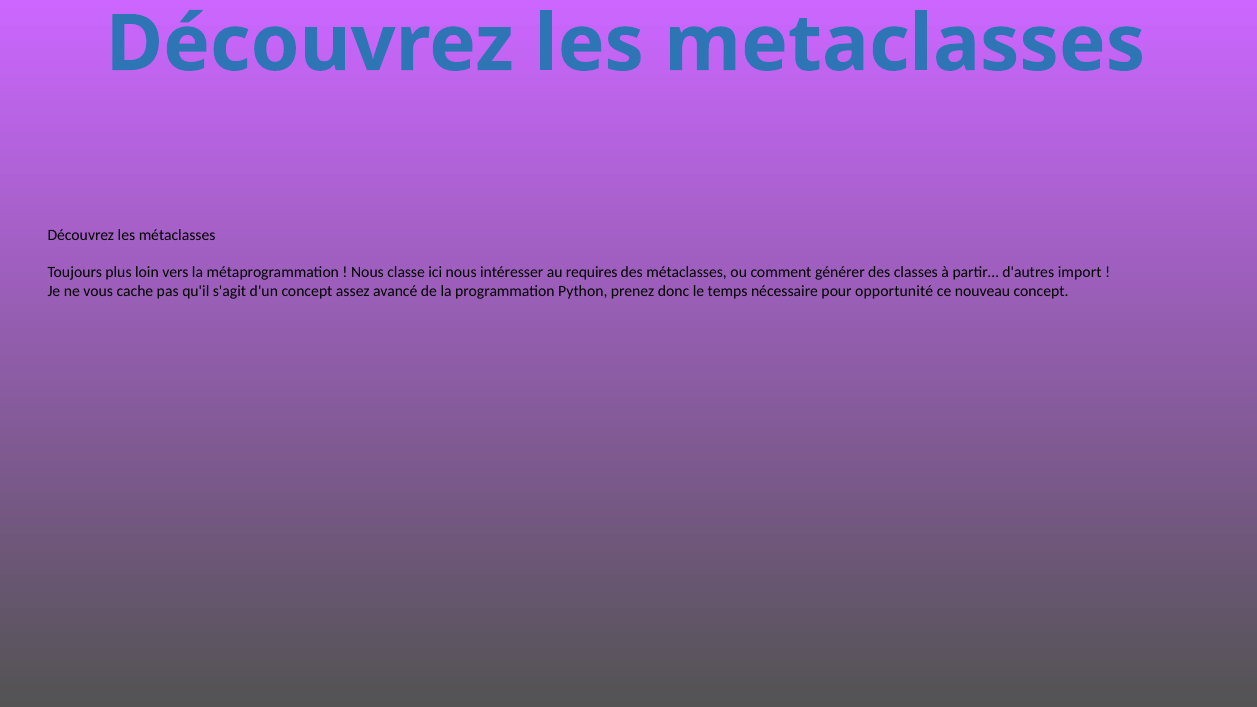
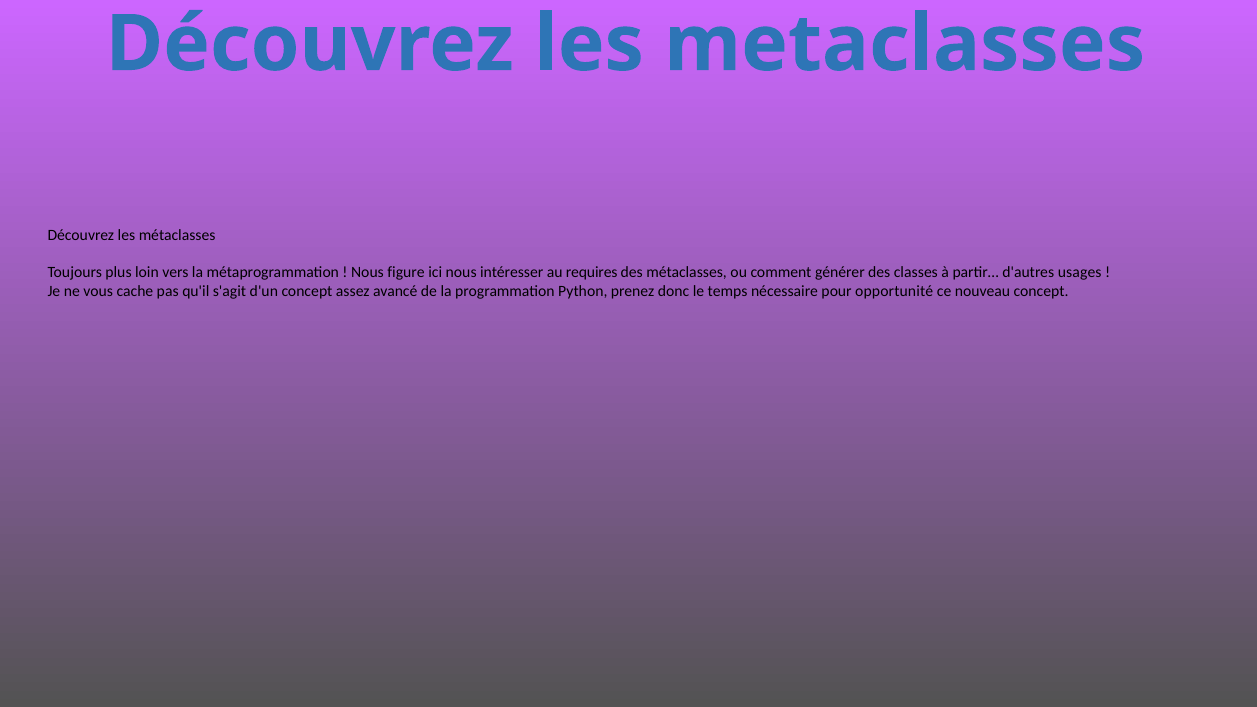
classe: classe -> figure
import: import -> usages
